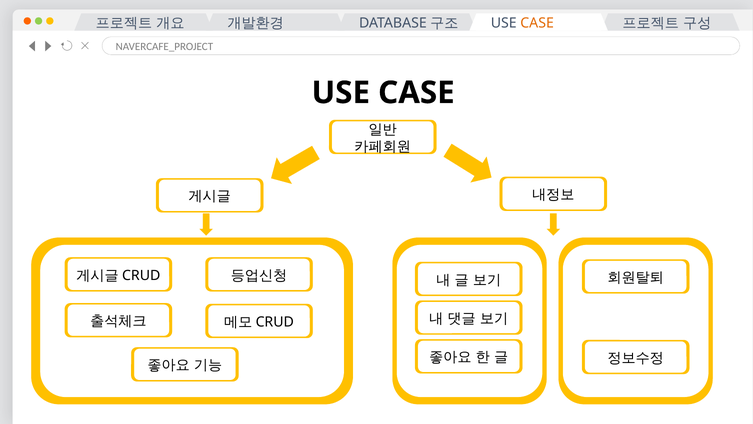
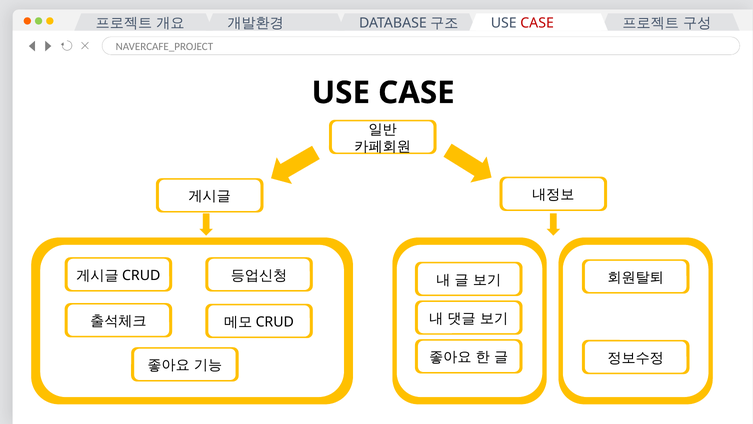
CASE at (537, 23) colour: orange -> red
